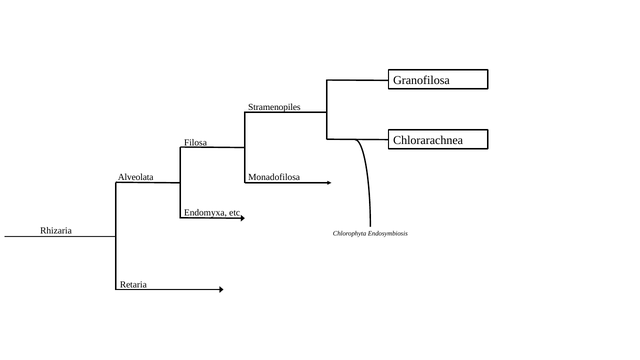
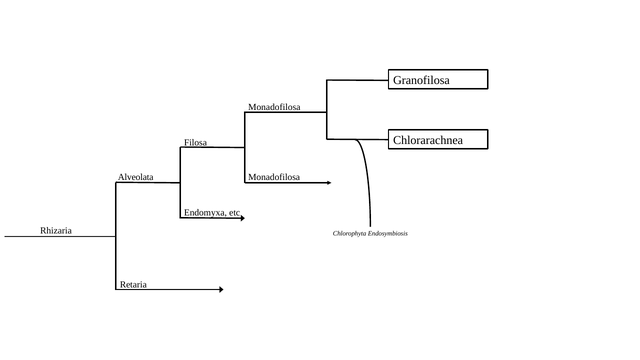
Stramenopiles at (274, 107): Stramenopiles -> Monadofilosa
